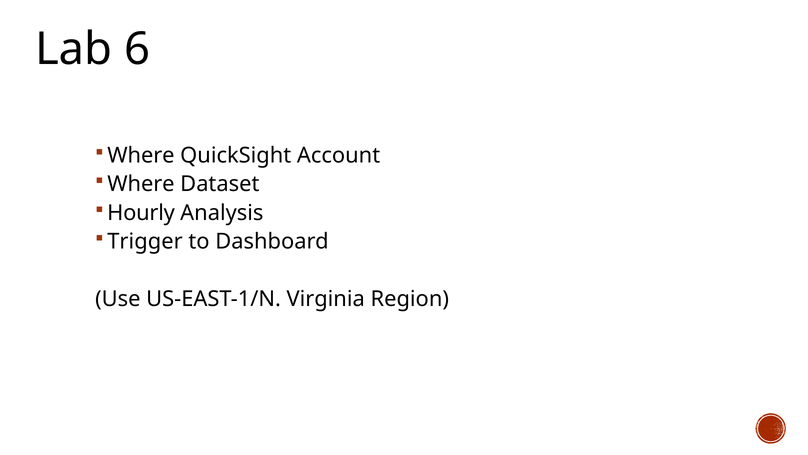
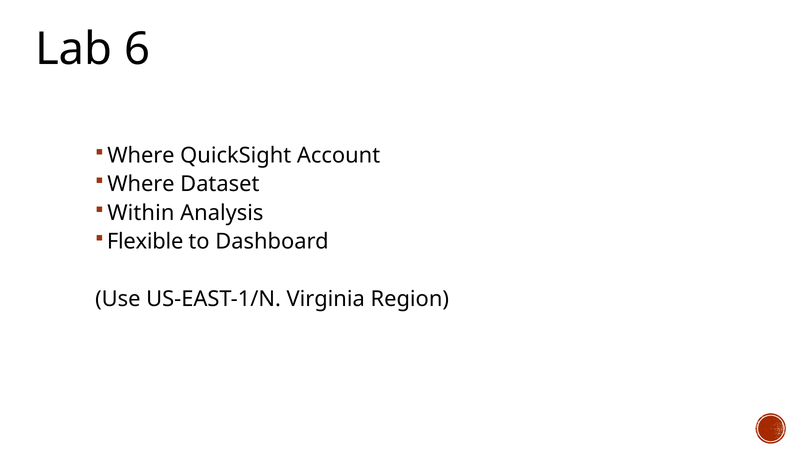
Hourly: Hourly -> Within
Trigger: Trigger -> Flexible
